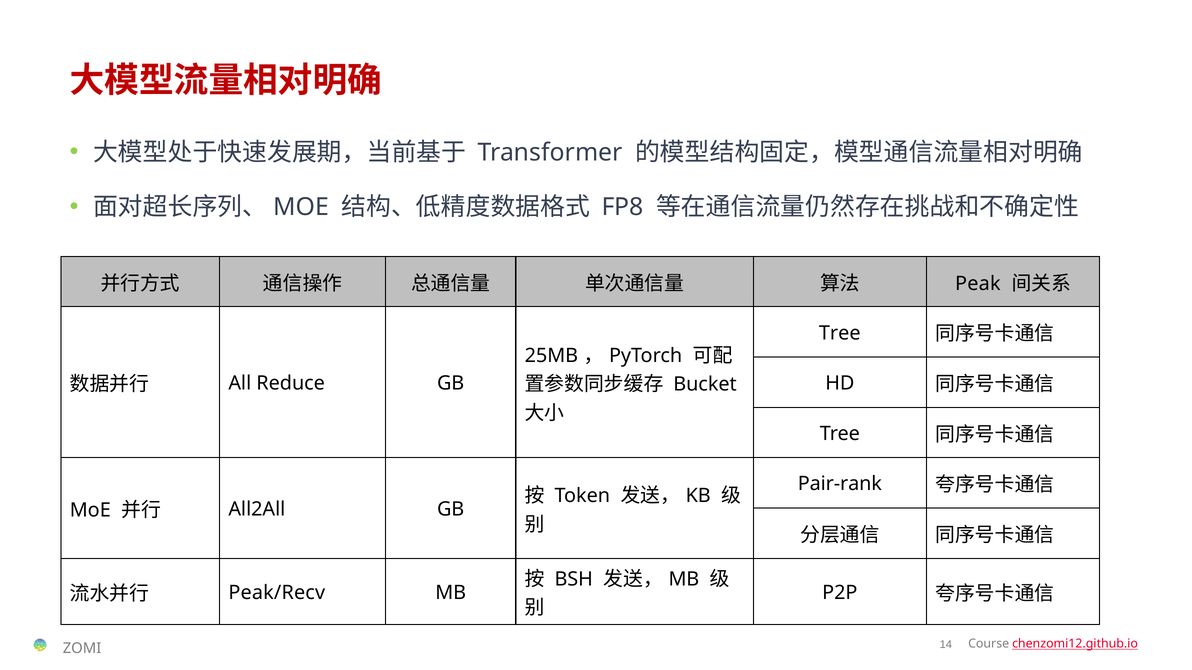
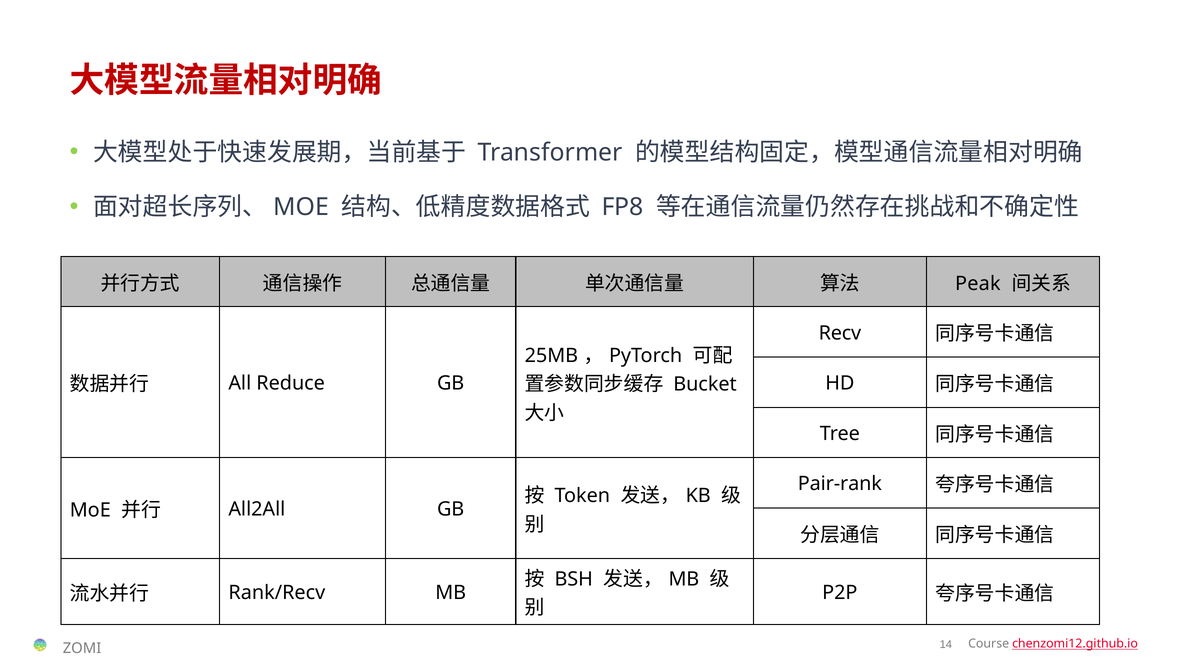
Tree at (840, 333): Tree -> Recv
Peak/Recv: Peak/Recv -> Rank/Recv
